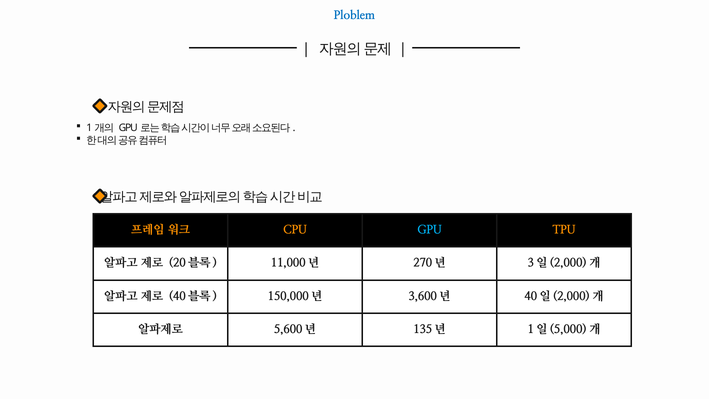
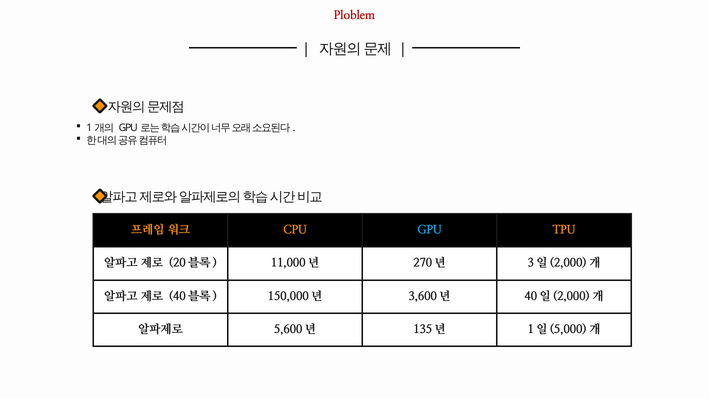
Ploblem colour: blue -> red
